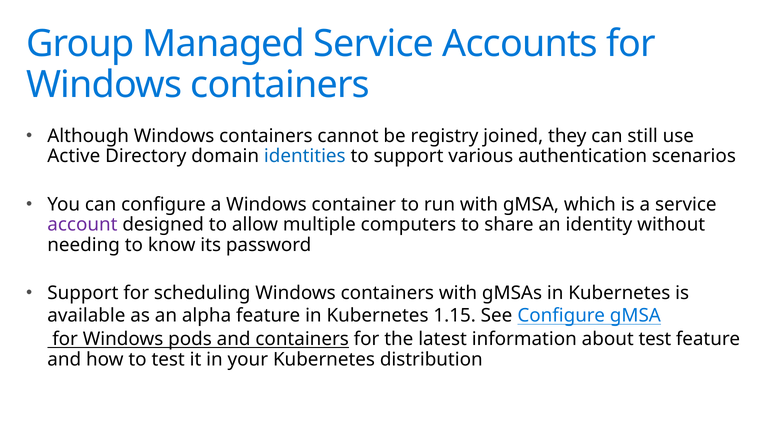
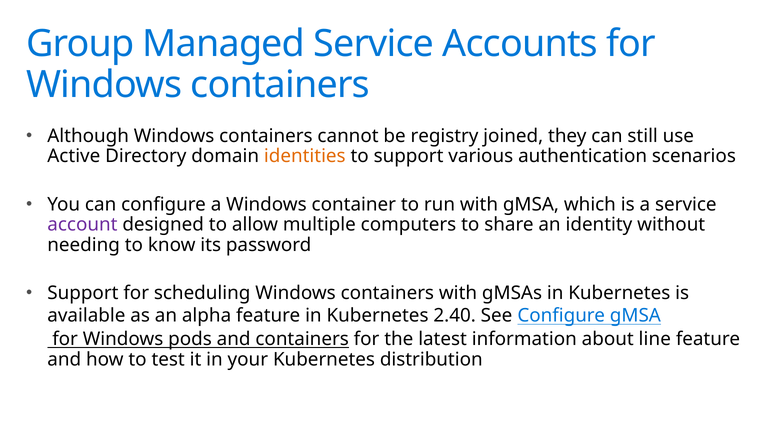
identities colour: blue -> orange
1.15: 1.15 -> 2.40
about test: test -> line
